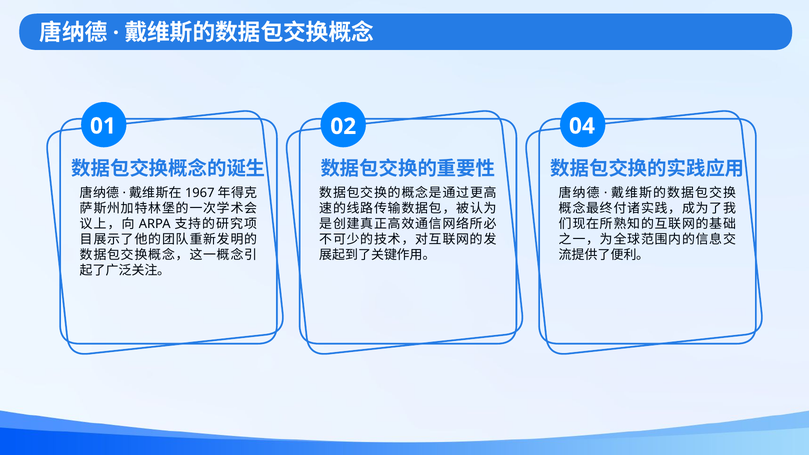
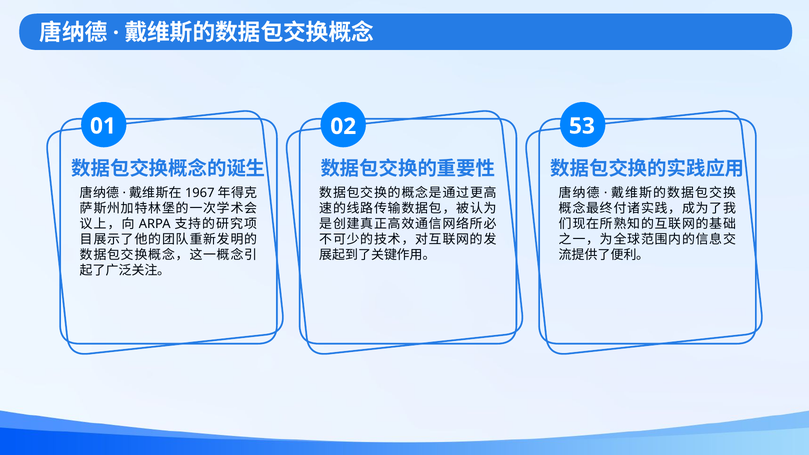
04: 04 -> 53
